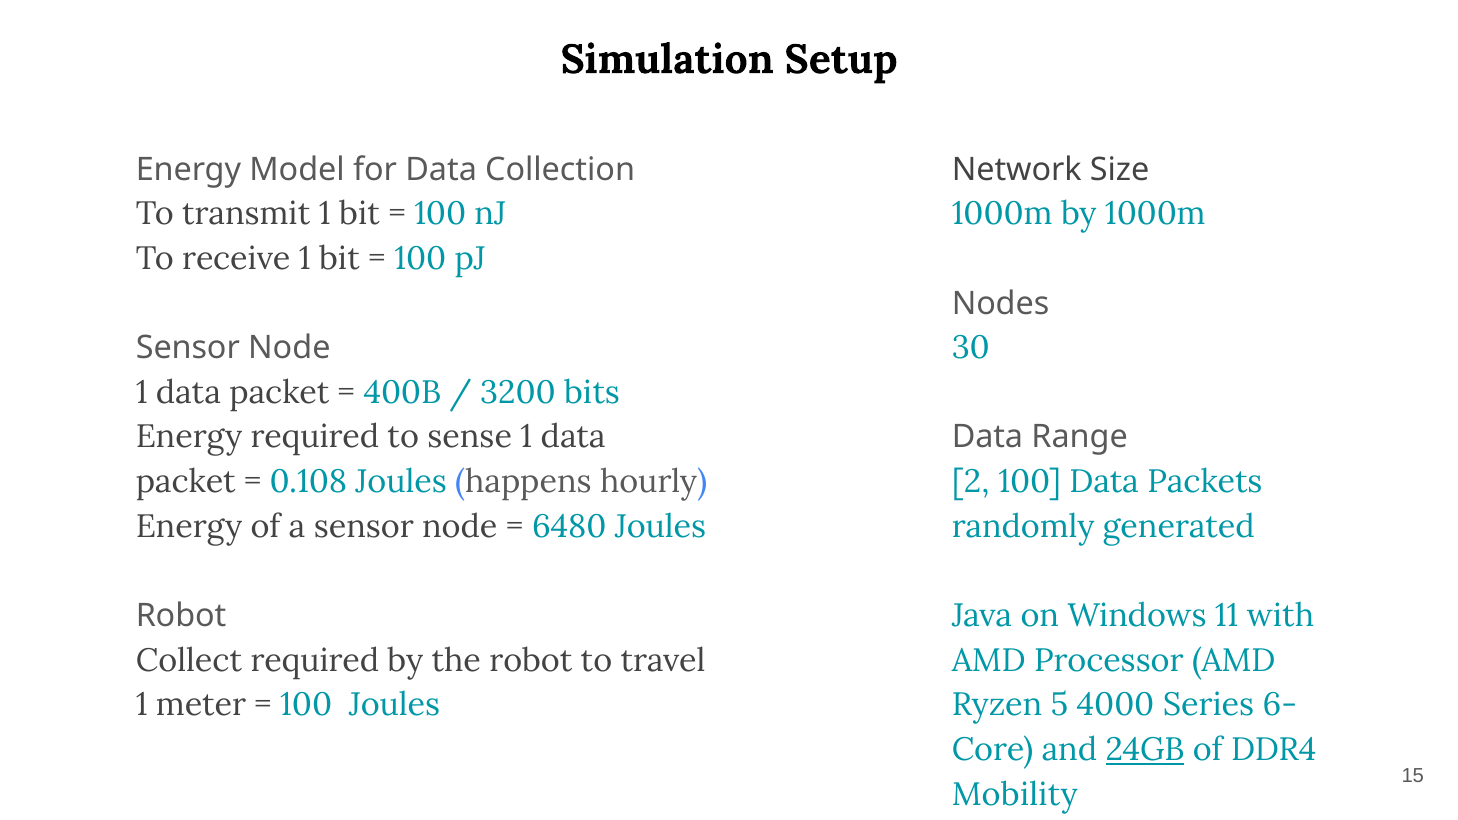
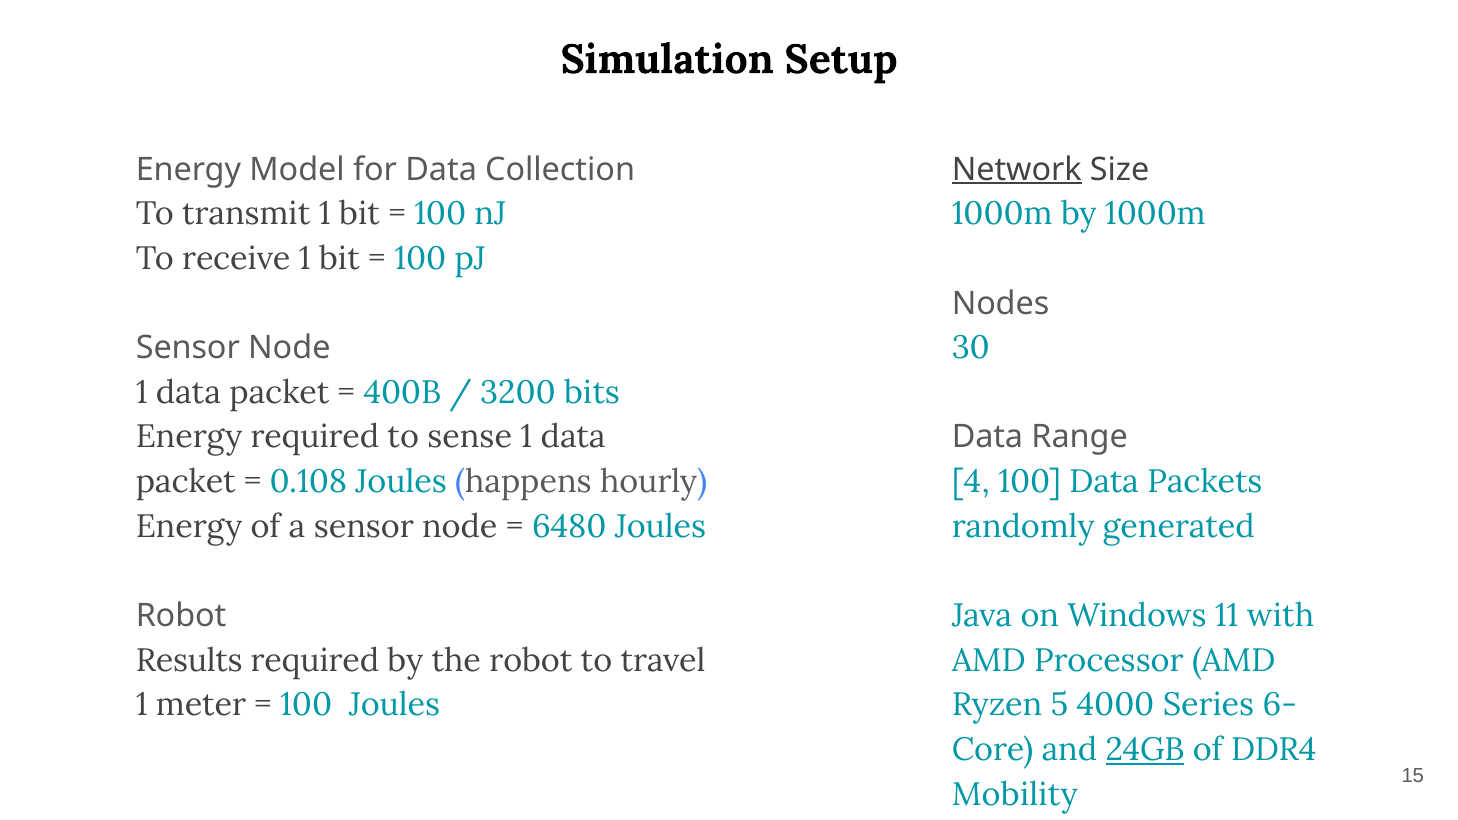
Network underline: none -> present
2: 2 -> 4
Collect: Collect -> Results
